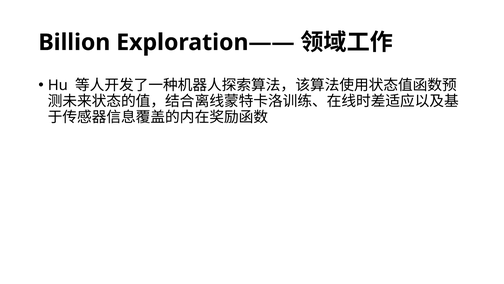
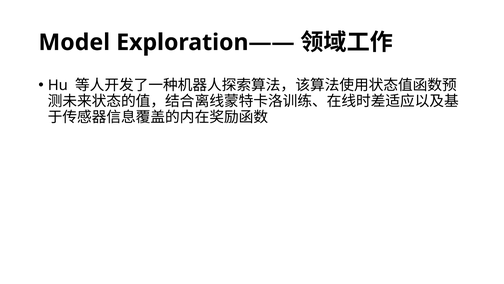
Billion: Billion -> Model
